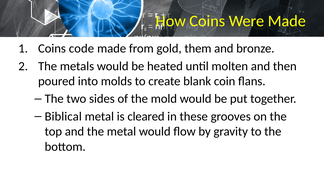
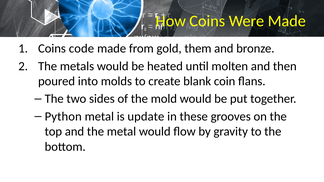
Biblical: Biblical -> Python
cleared: cleared -> update
